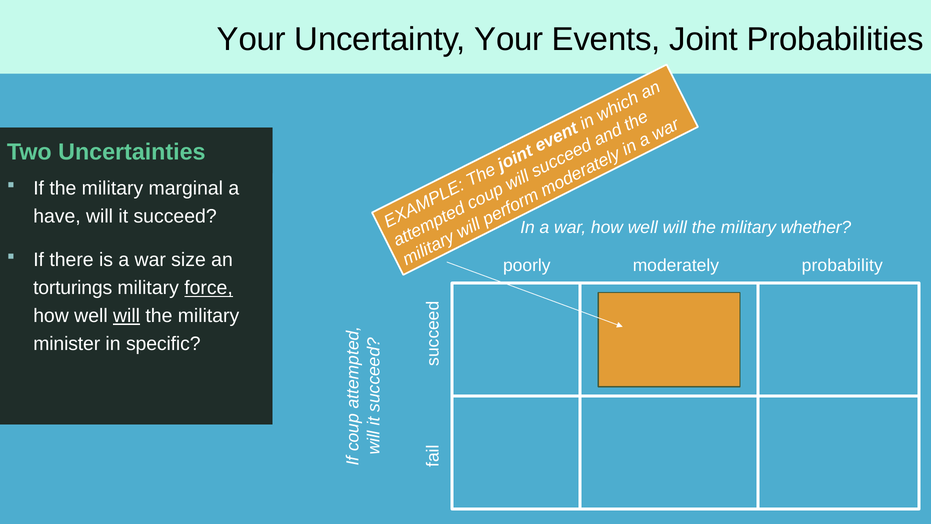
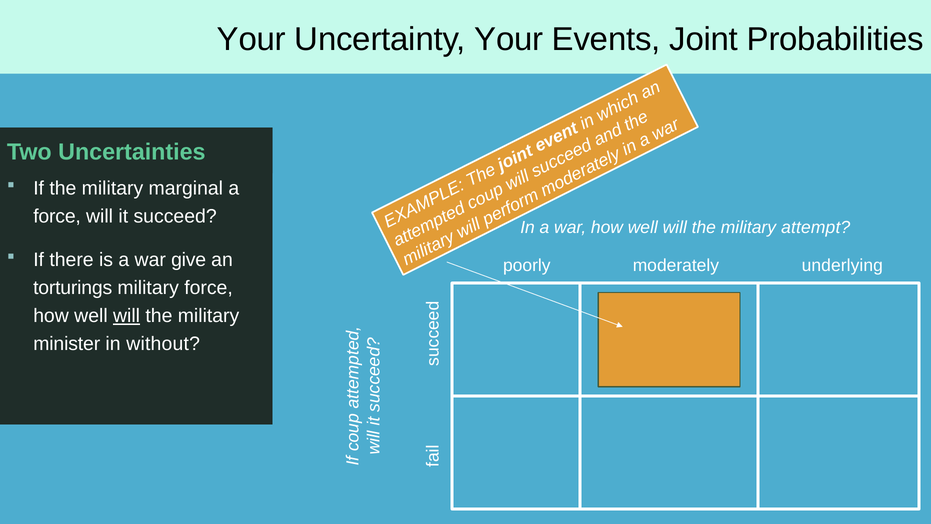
have at (57, 216): have -> force
whether: whether -> attempt
size: size -> give
probability: probability -> underlying
force at (209, 288) underline: present -> none
specific: specific -> without
